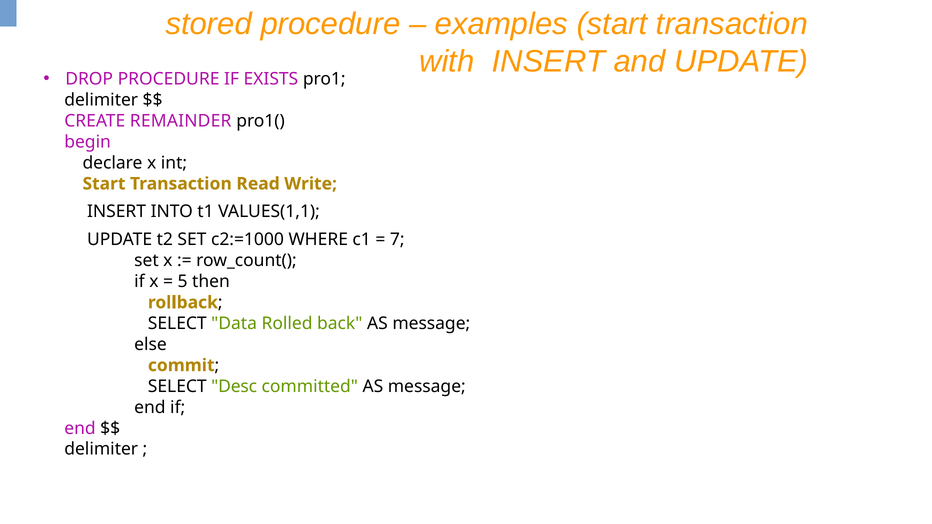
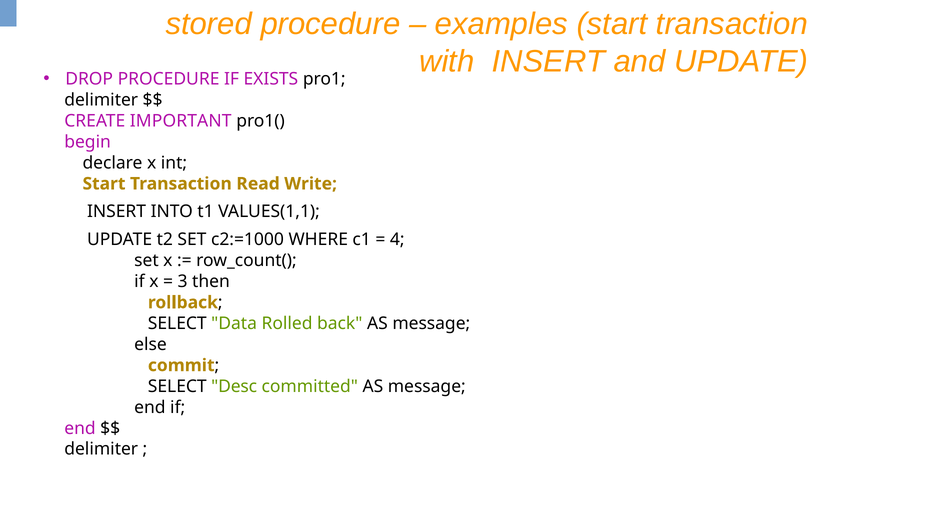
REMAINDER: REMAINDER -> IMPORTANT
7: 7 -> 4
5: 5 -> 3
